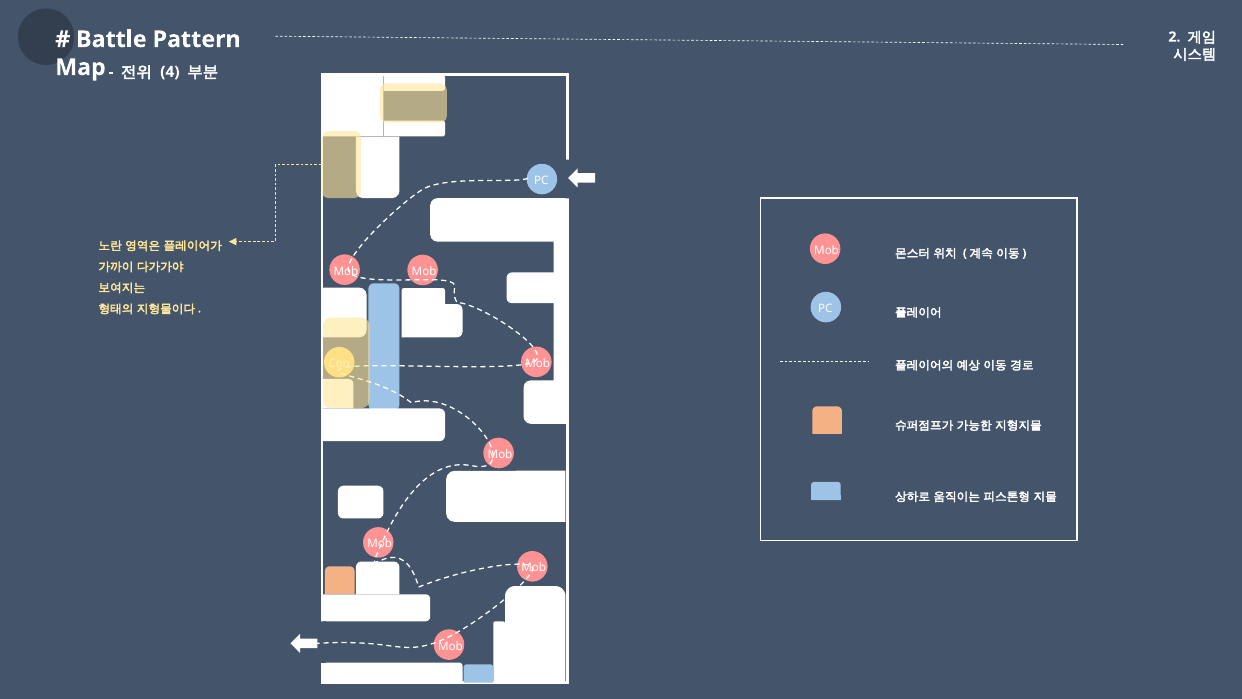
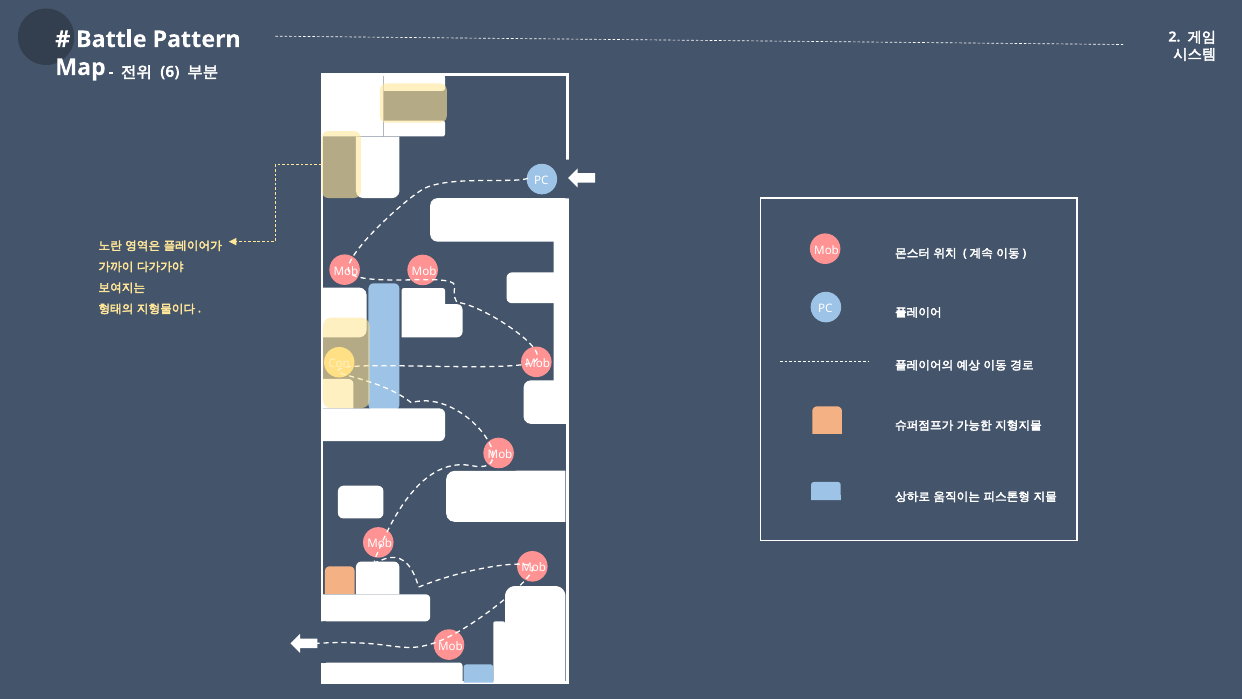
4: 4 -> 6
